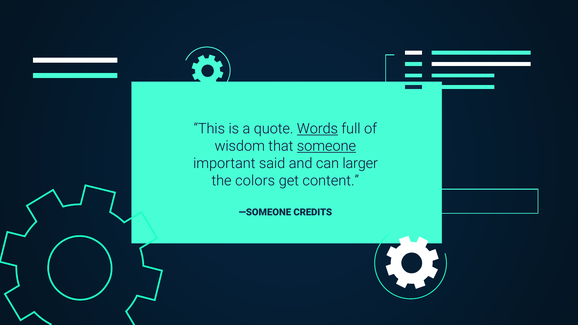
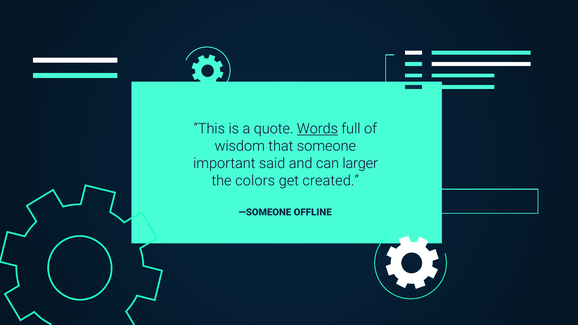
someone underline: present -> none
content: content -> created
CREDITS: CREDITS -> OFFLINE
